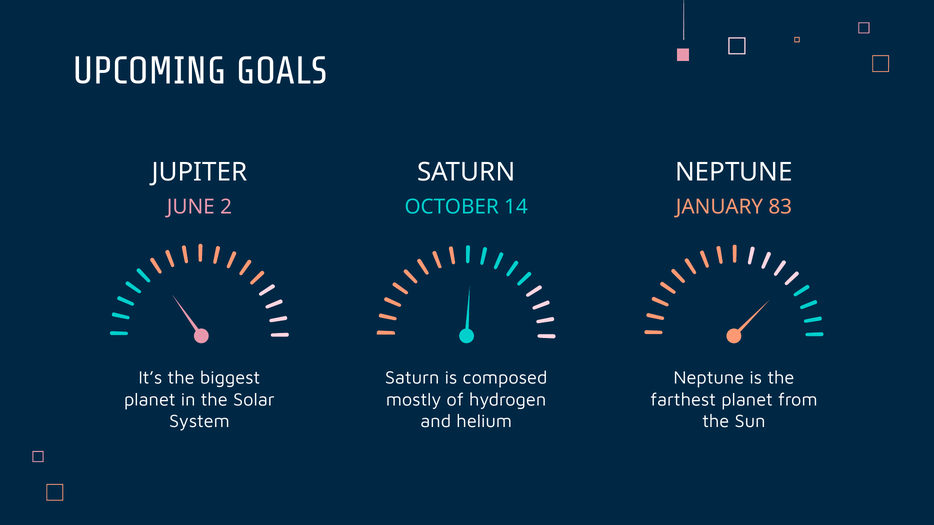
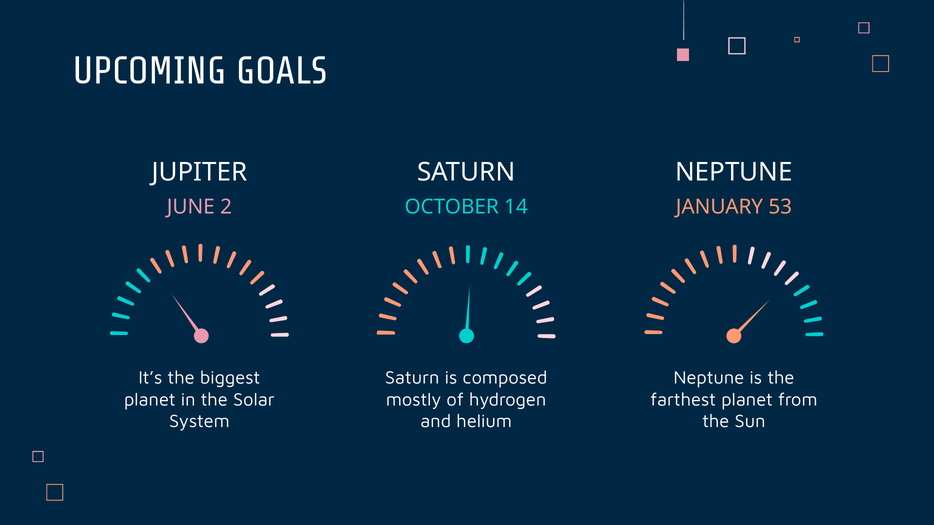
83: 83 -> 53
